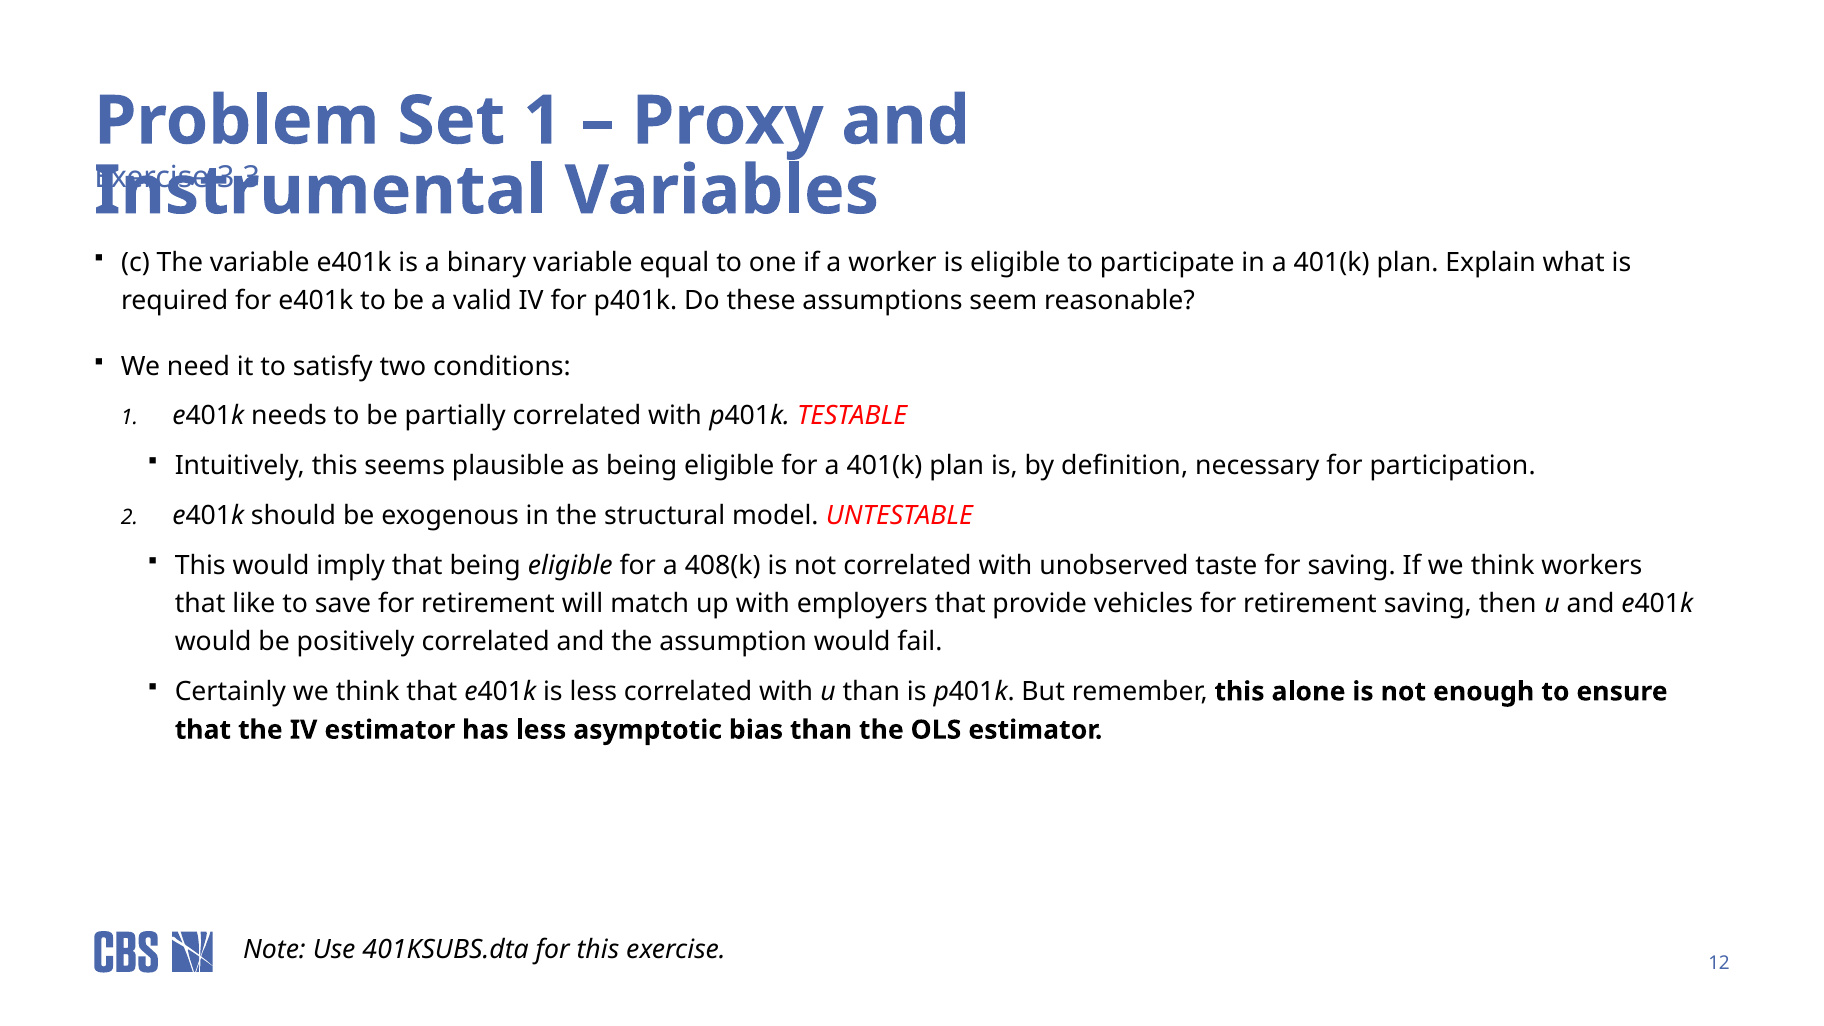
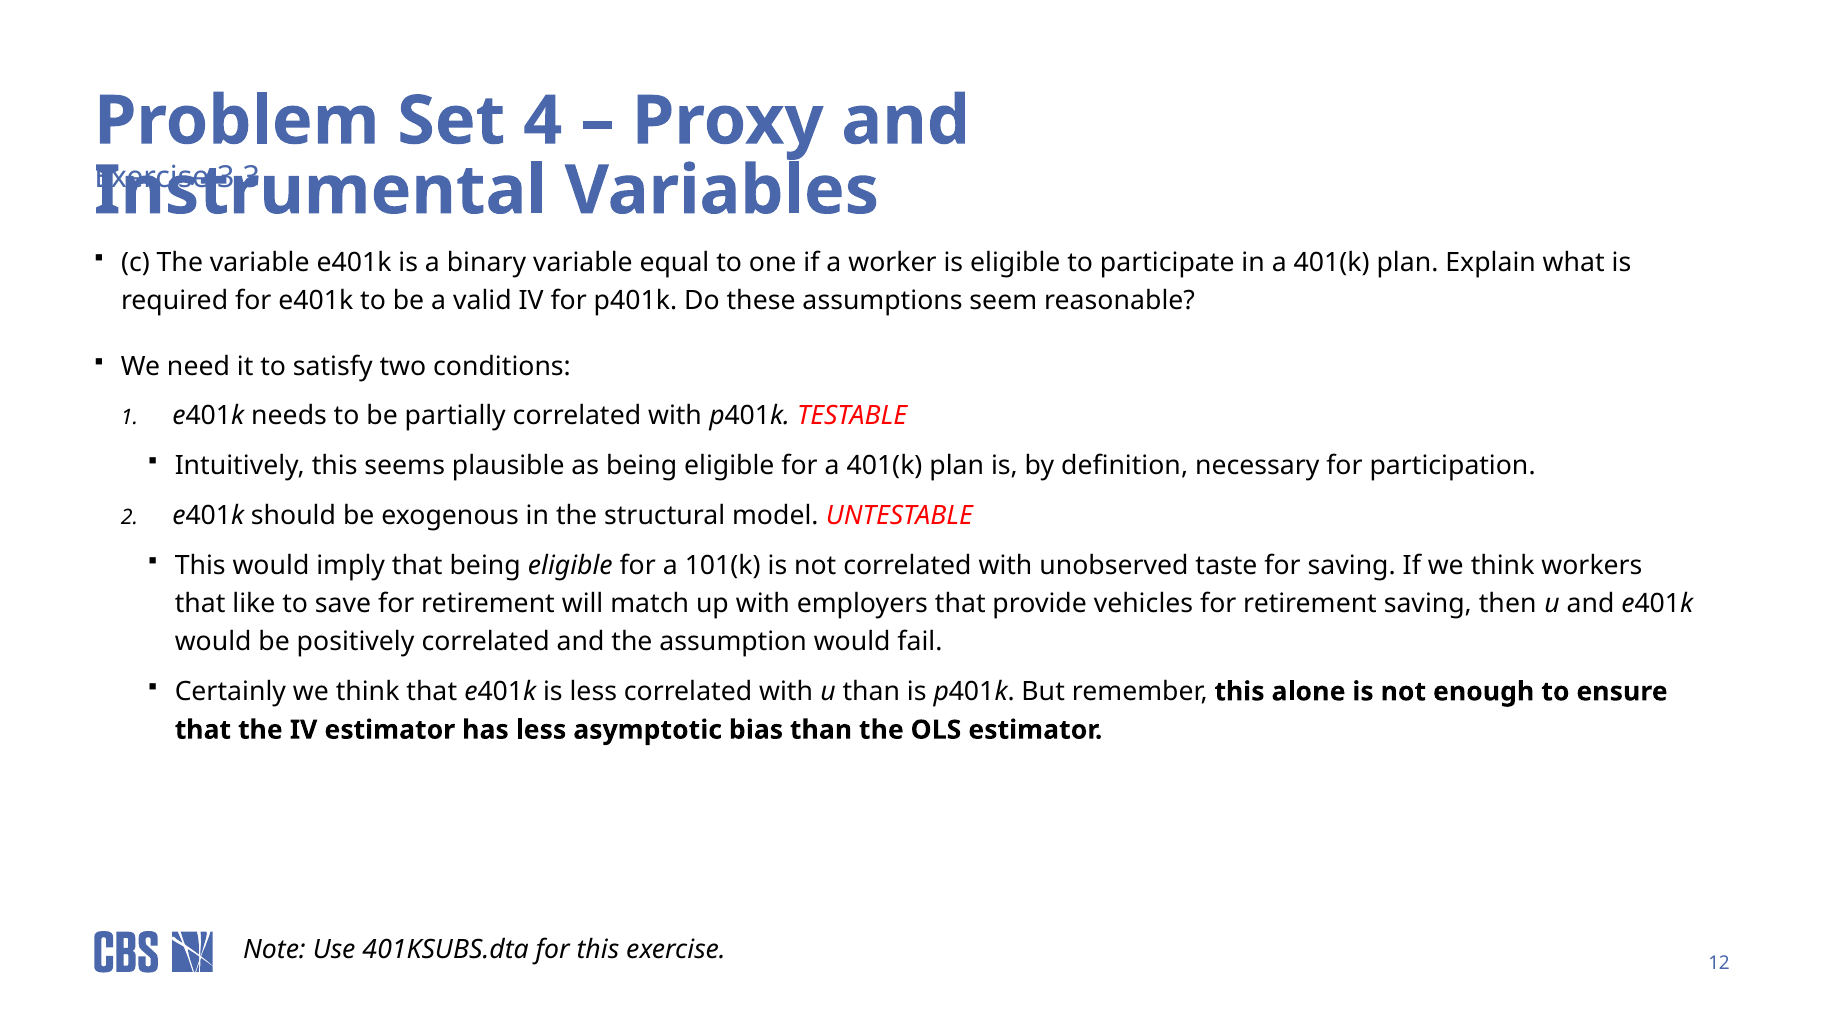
Set 1: 1 -> 4
408(k: 408(k -> 101(k
